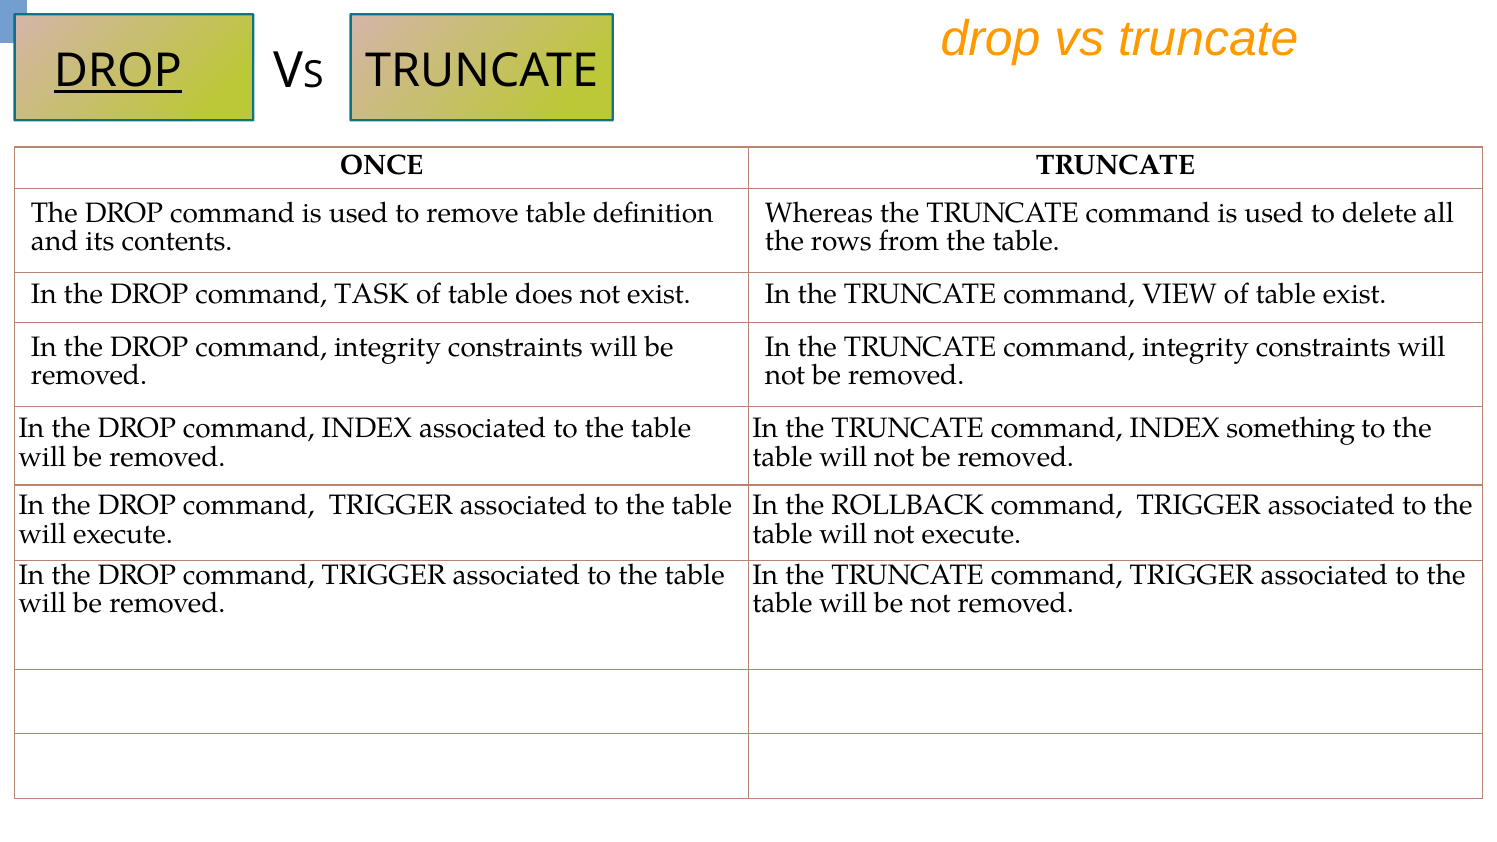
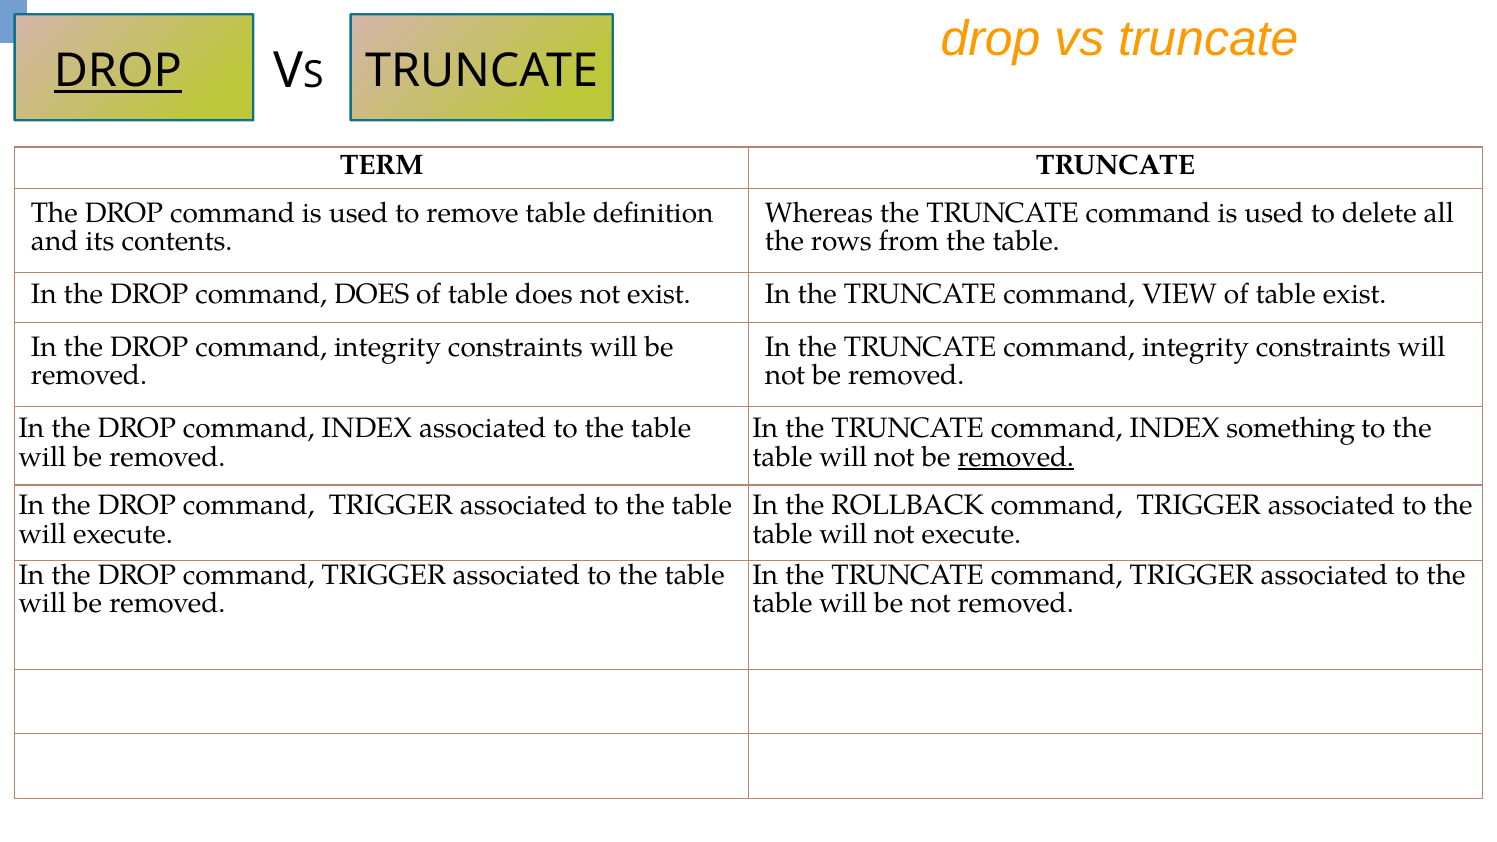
ONCE: ONCE -> TERM
command TASK: TASK -> DOES
removed at (1016, 457) underline: none -> present
